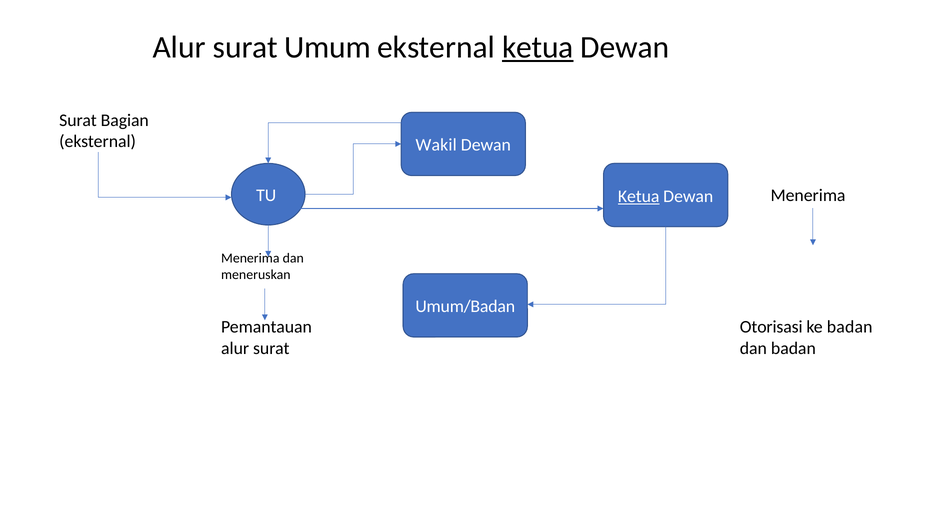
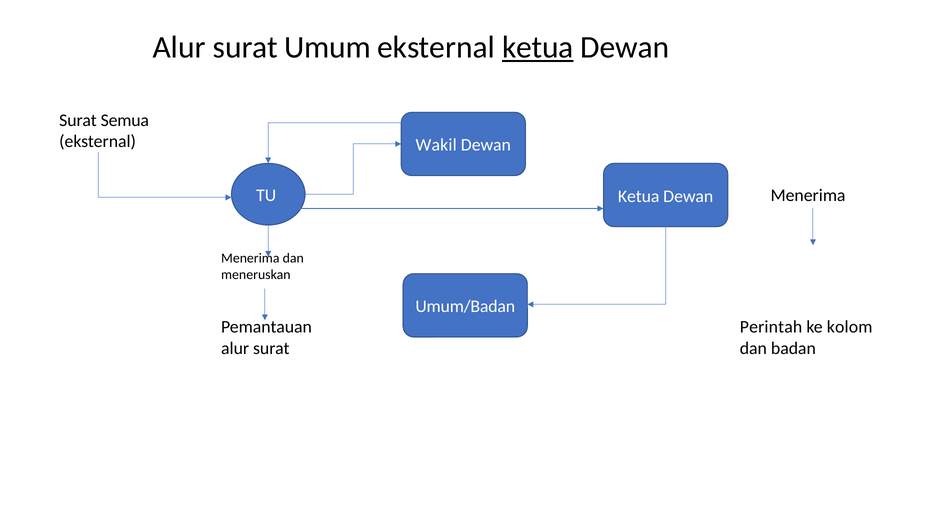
Bagian: Bagian -> Semua
Ketua at (639, 196) underline: present -> none
Otorisasi: Otorisasi -> Perintah
ke badan: badan -> kolom
